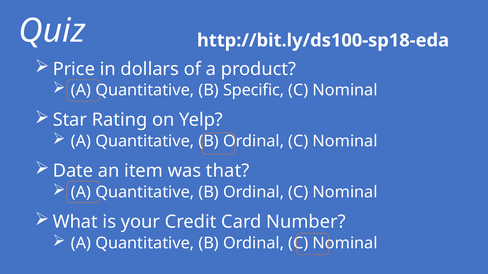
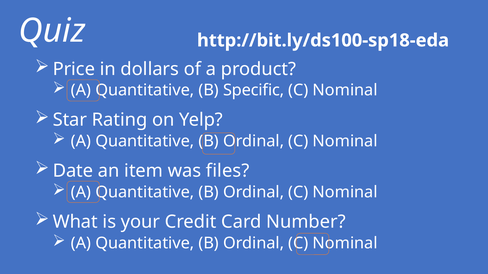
that: that -> files
